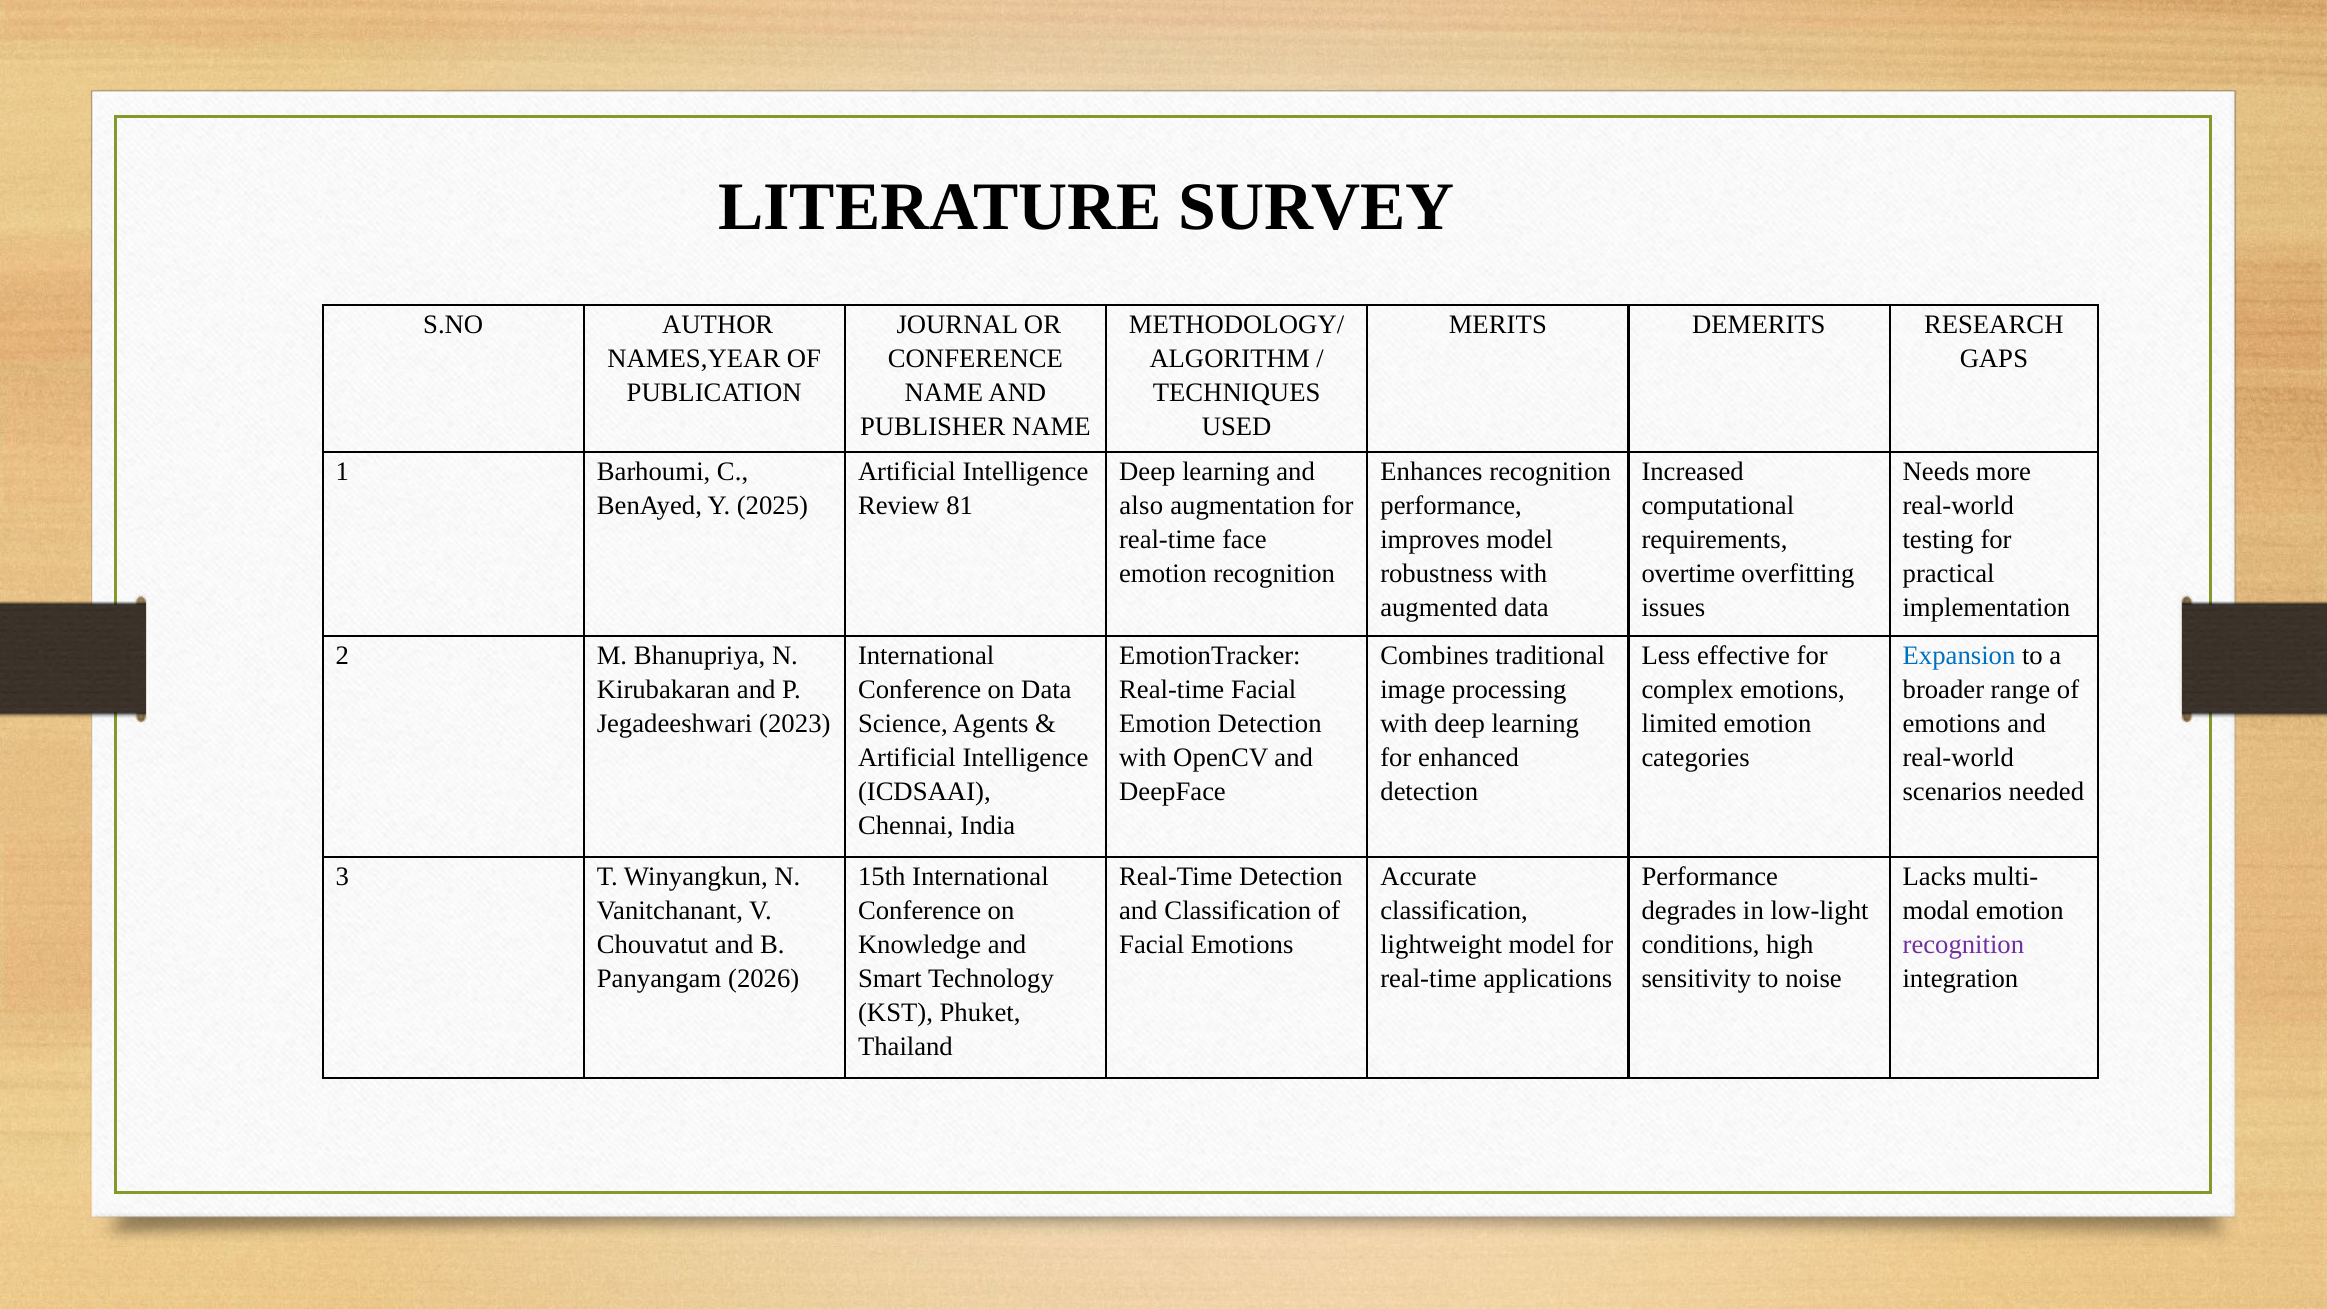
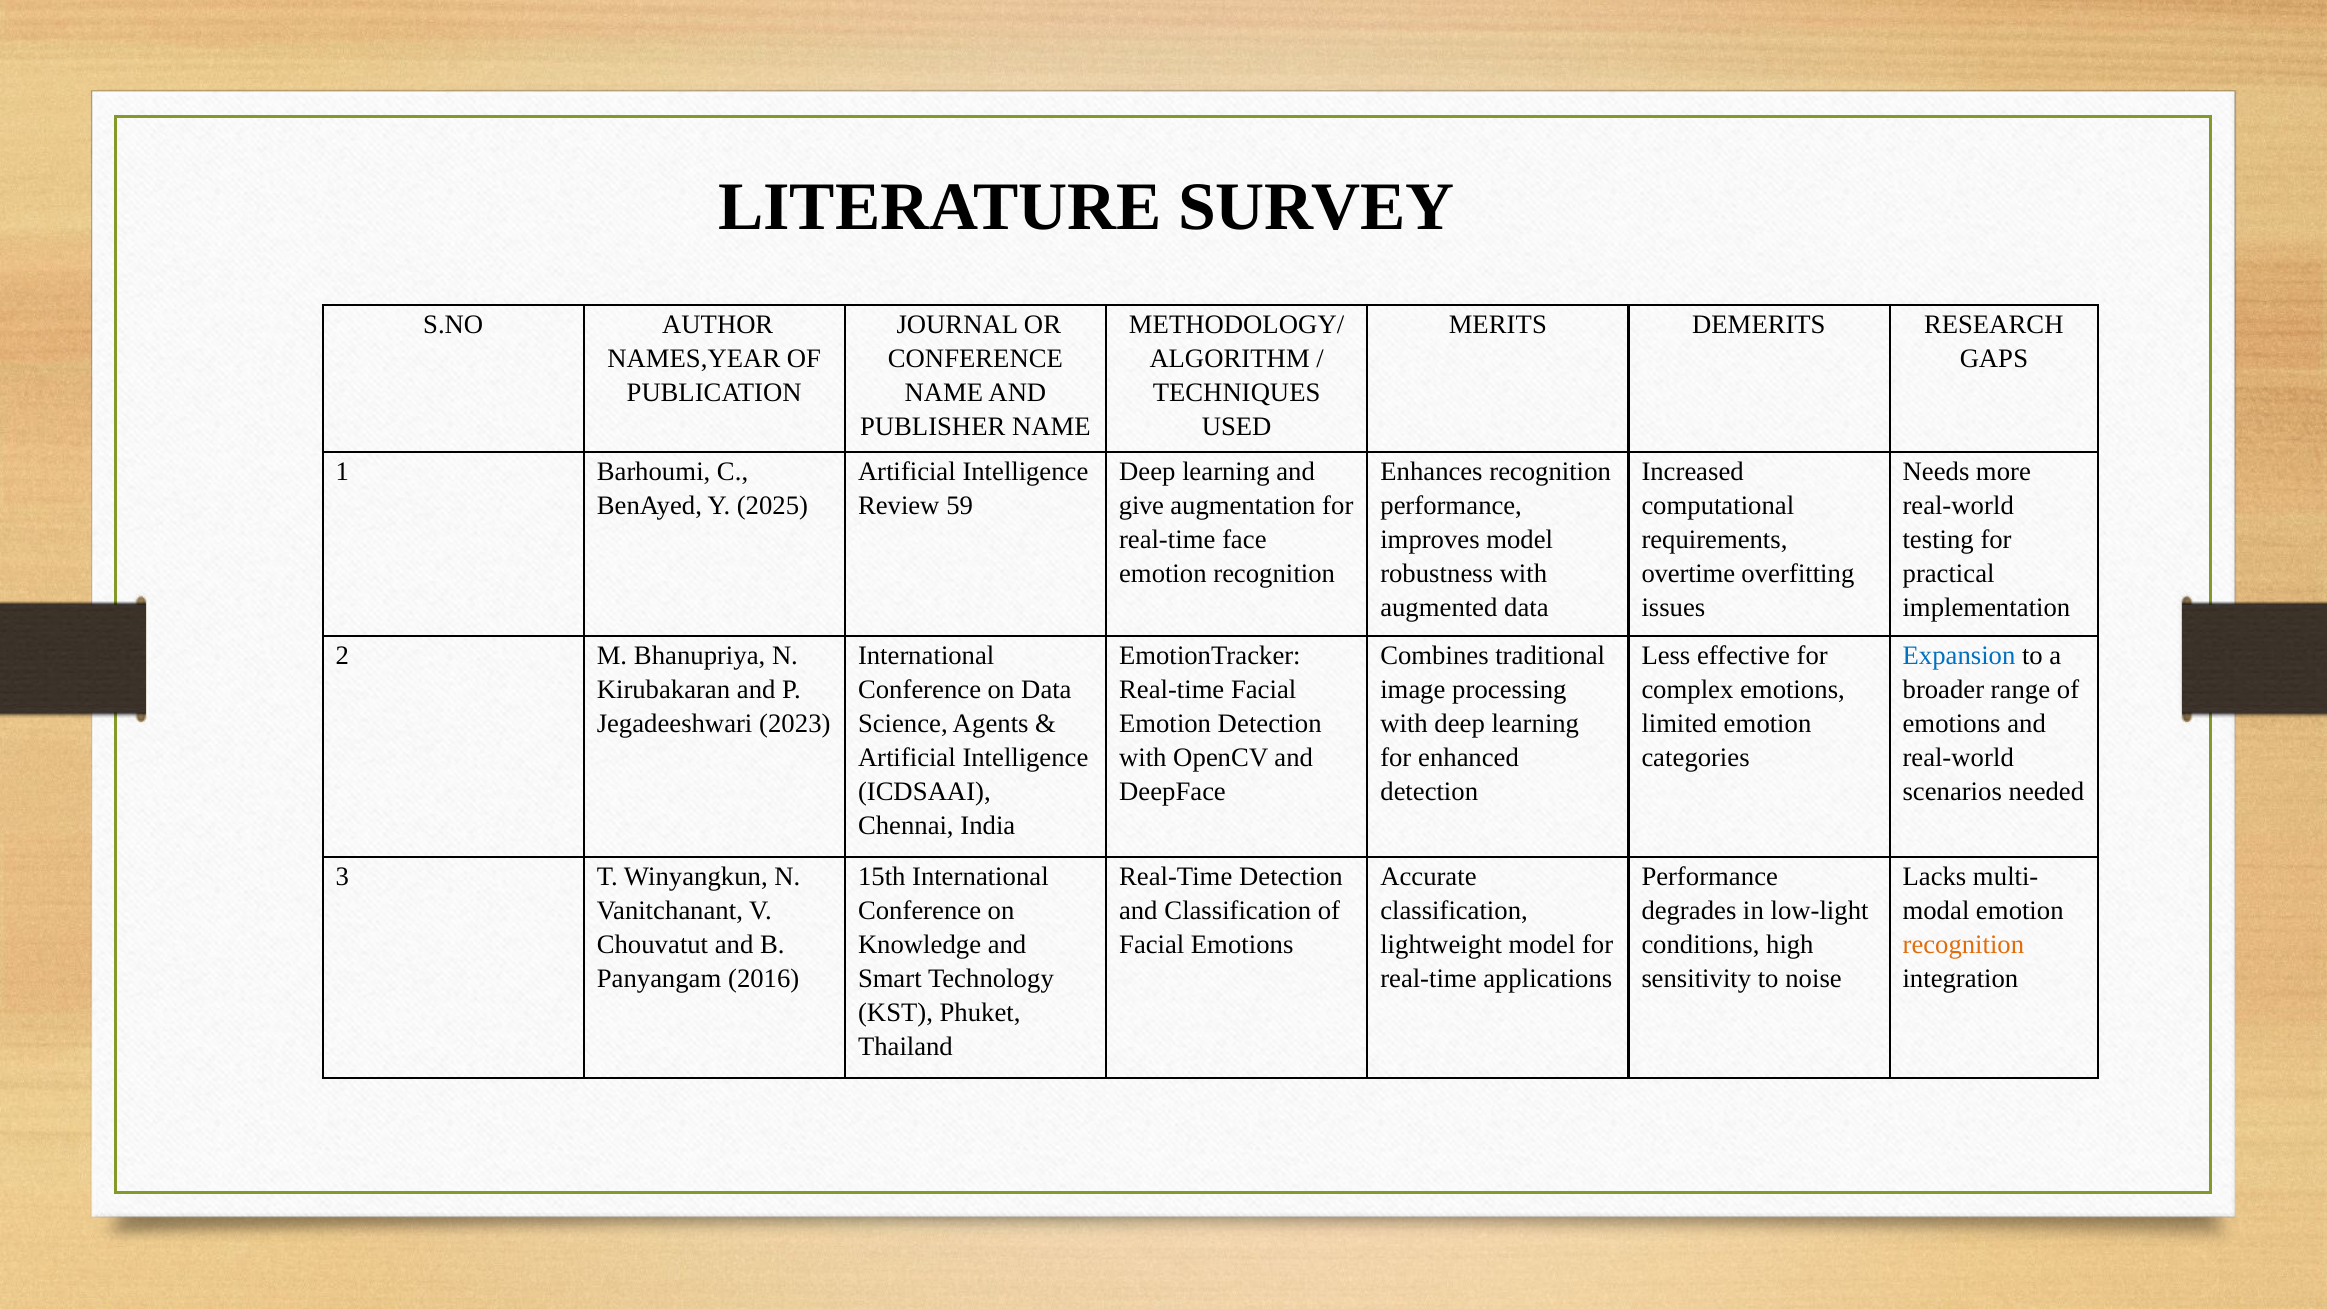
81: 81 -> 59
also: also -> give
recognition at (1963, 944) colour: purple -> orange
2026: 2026 -> 2016
